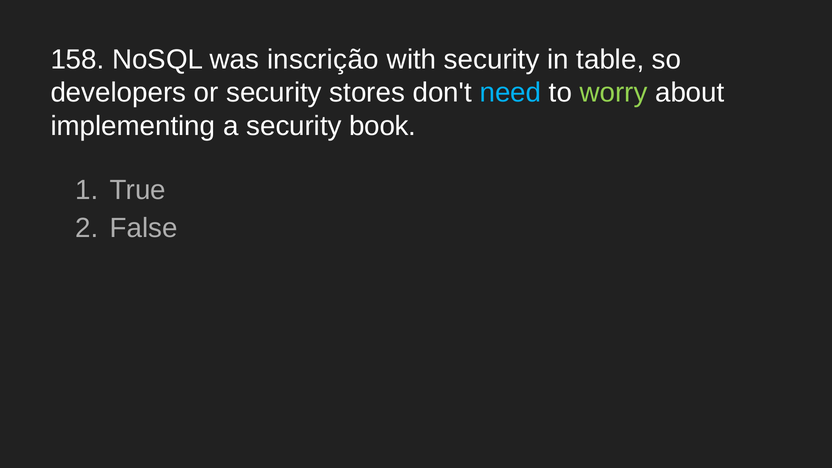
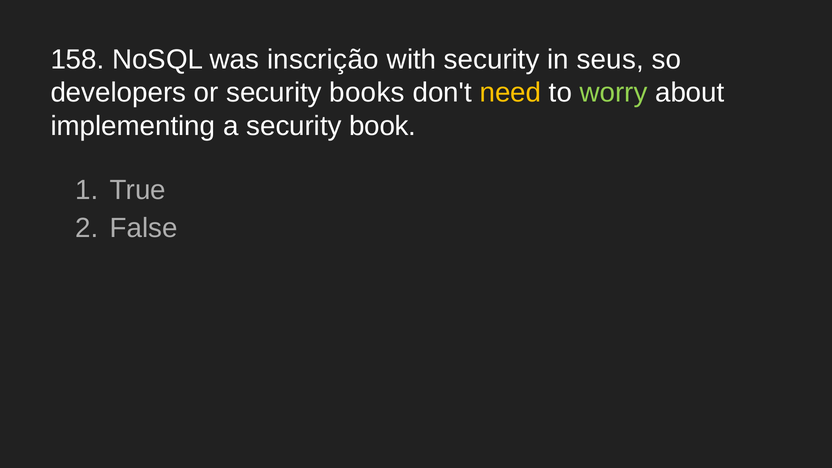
table: table -> seus
stores: stores -> books
need colour: light blue -> yellow
